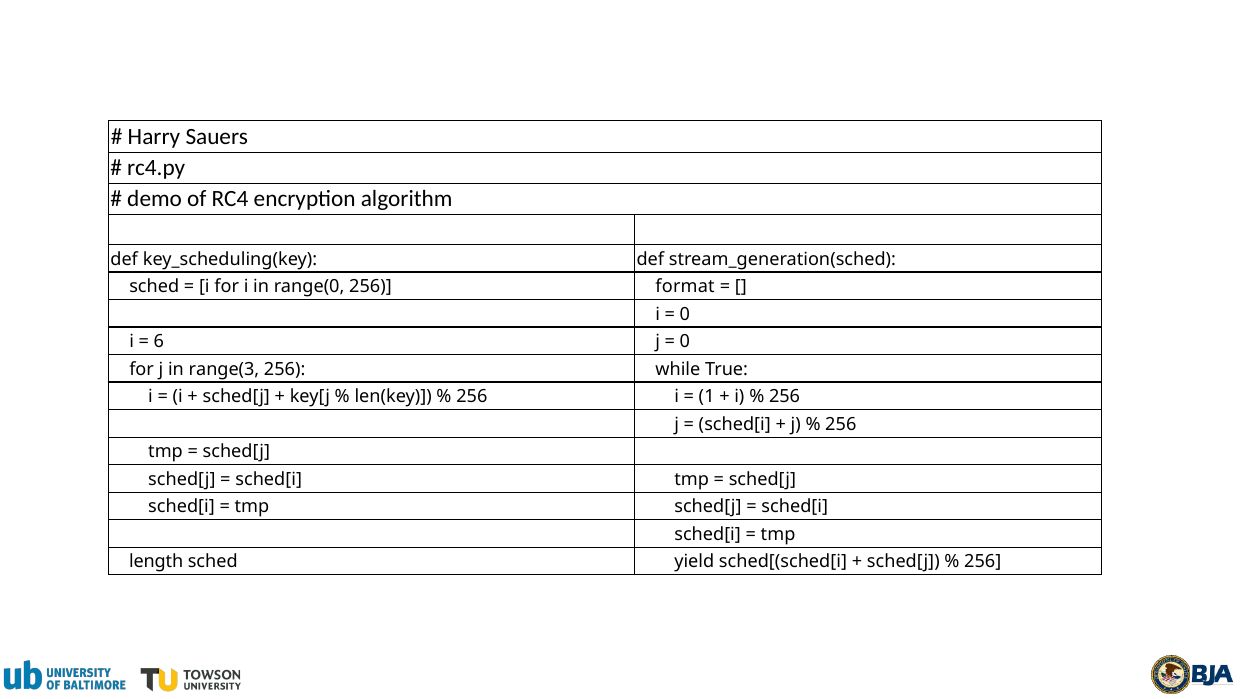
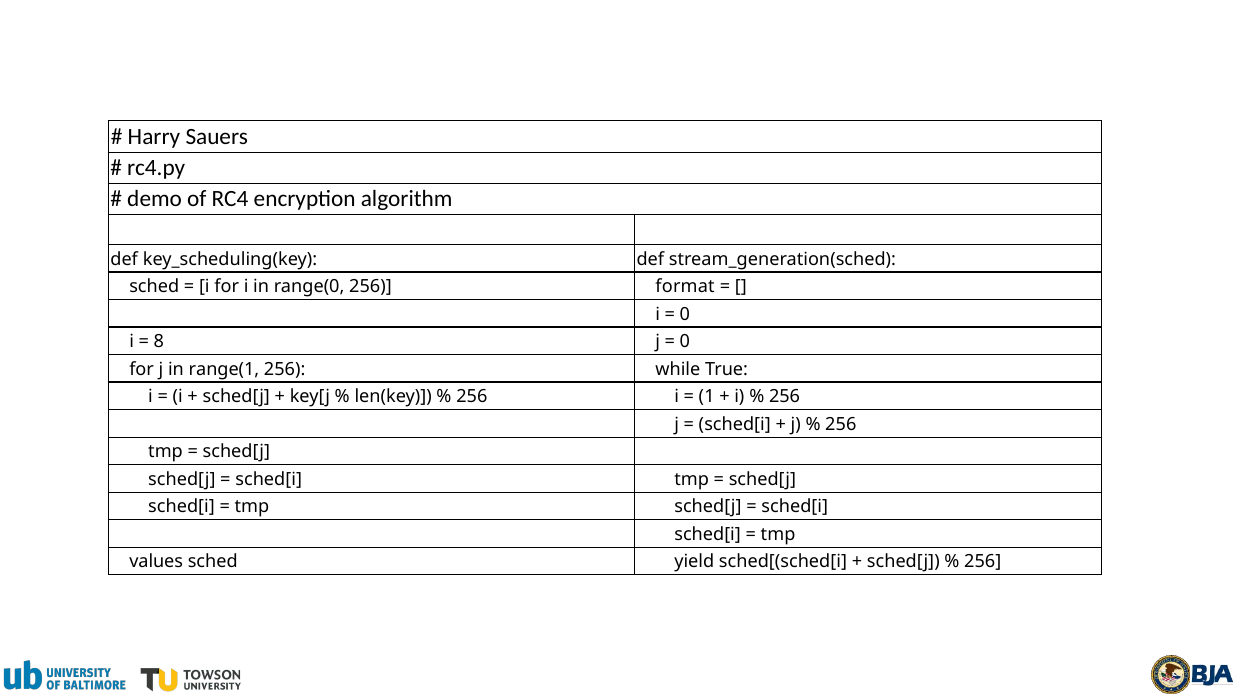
6: 6 -> 8
range(3: range(3 -> range(1
length: length -> values
